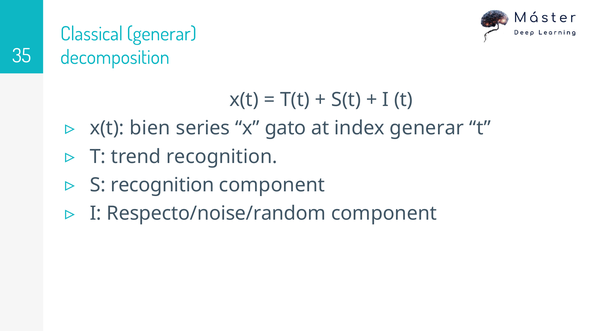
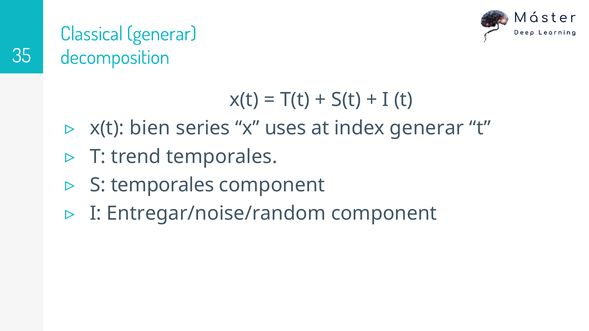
gato: gato -> uses
trend recognition: recognition -> temporales
S recognition: recognition -> temporales
Respecto/noise/random: Respecto/noise/random -> Entregar/noise/random
